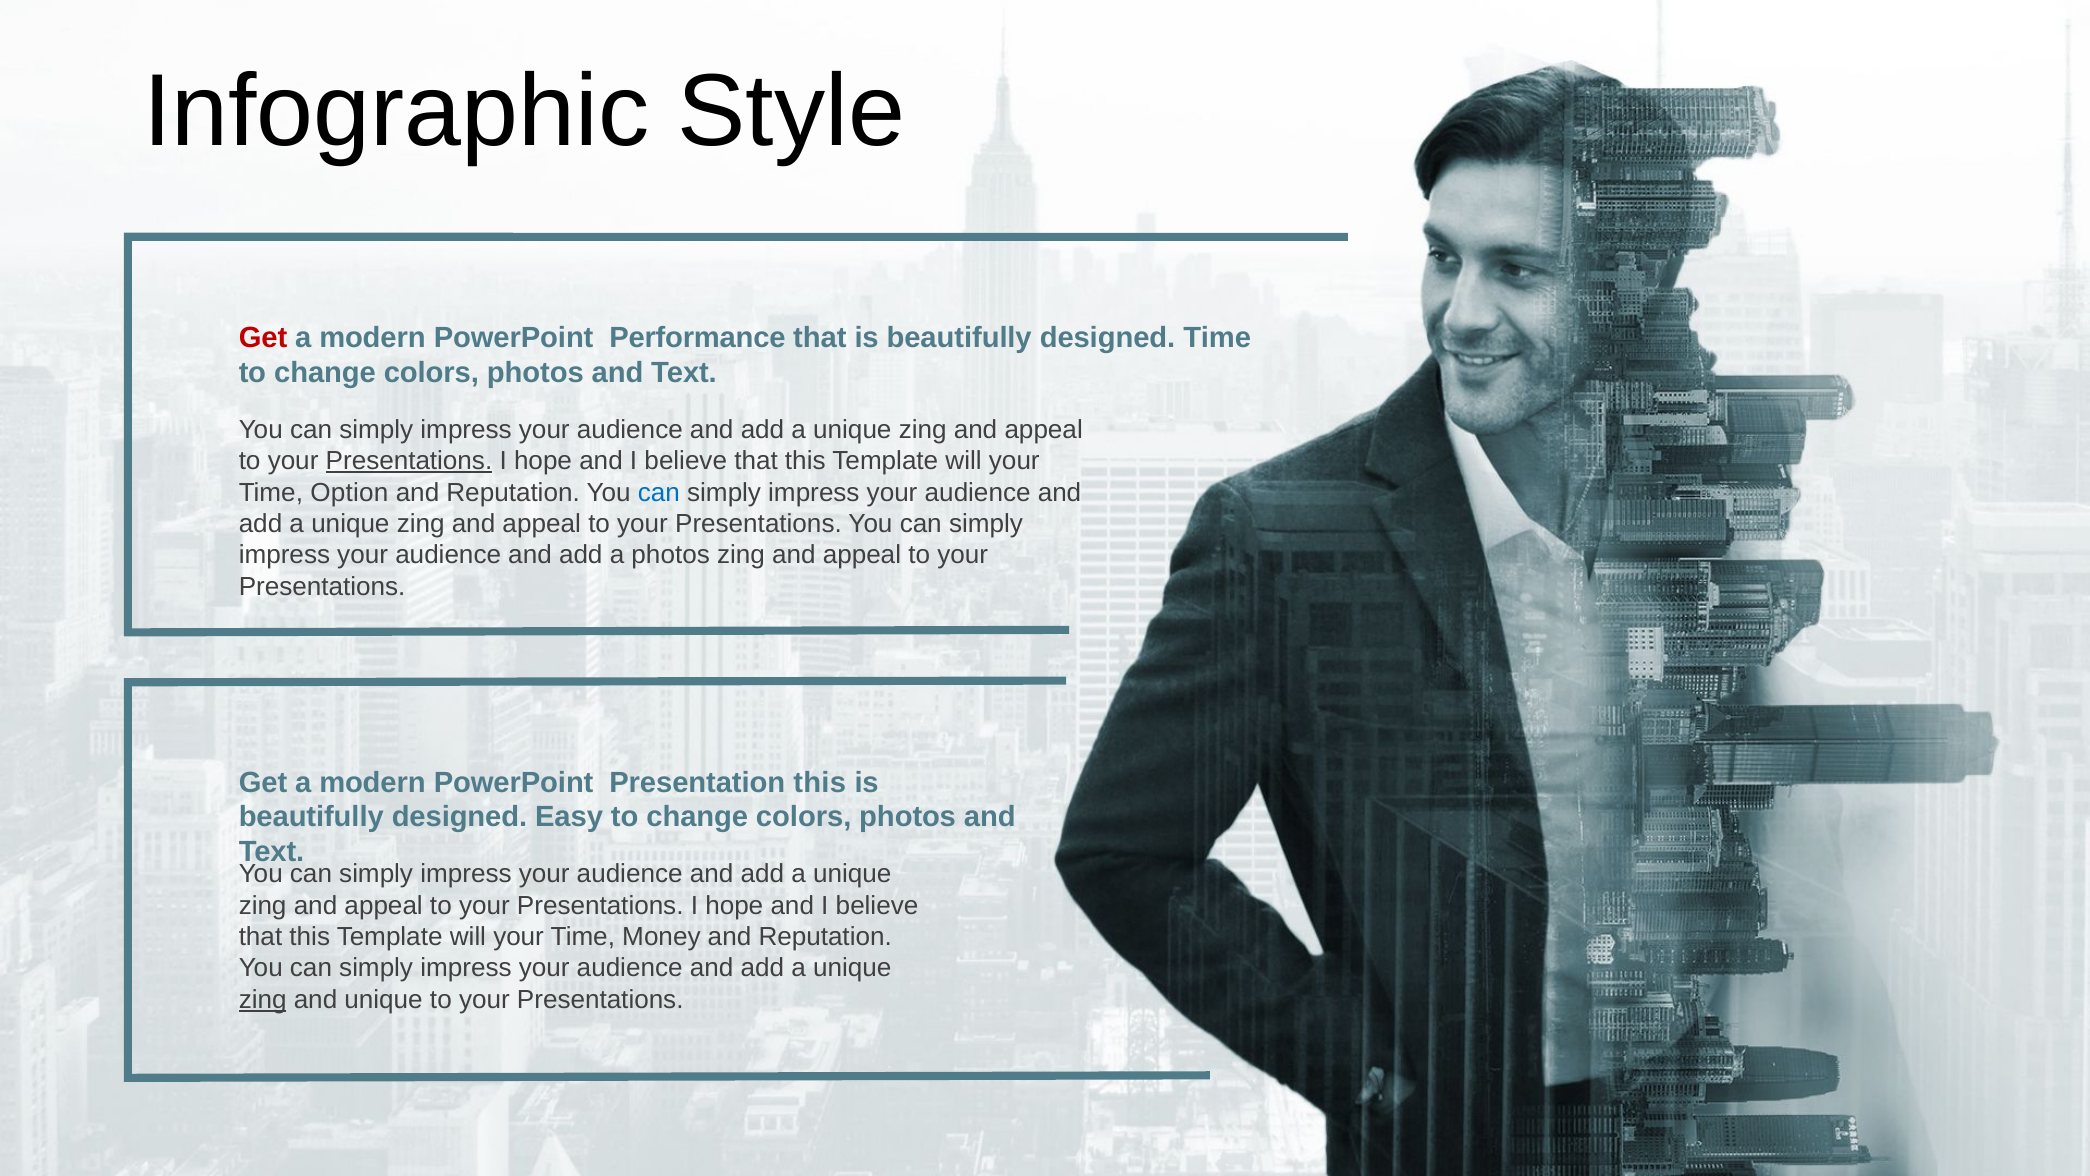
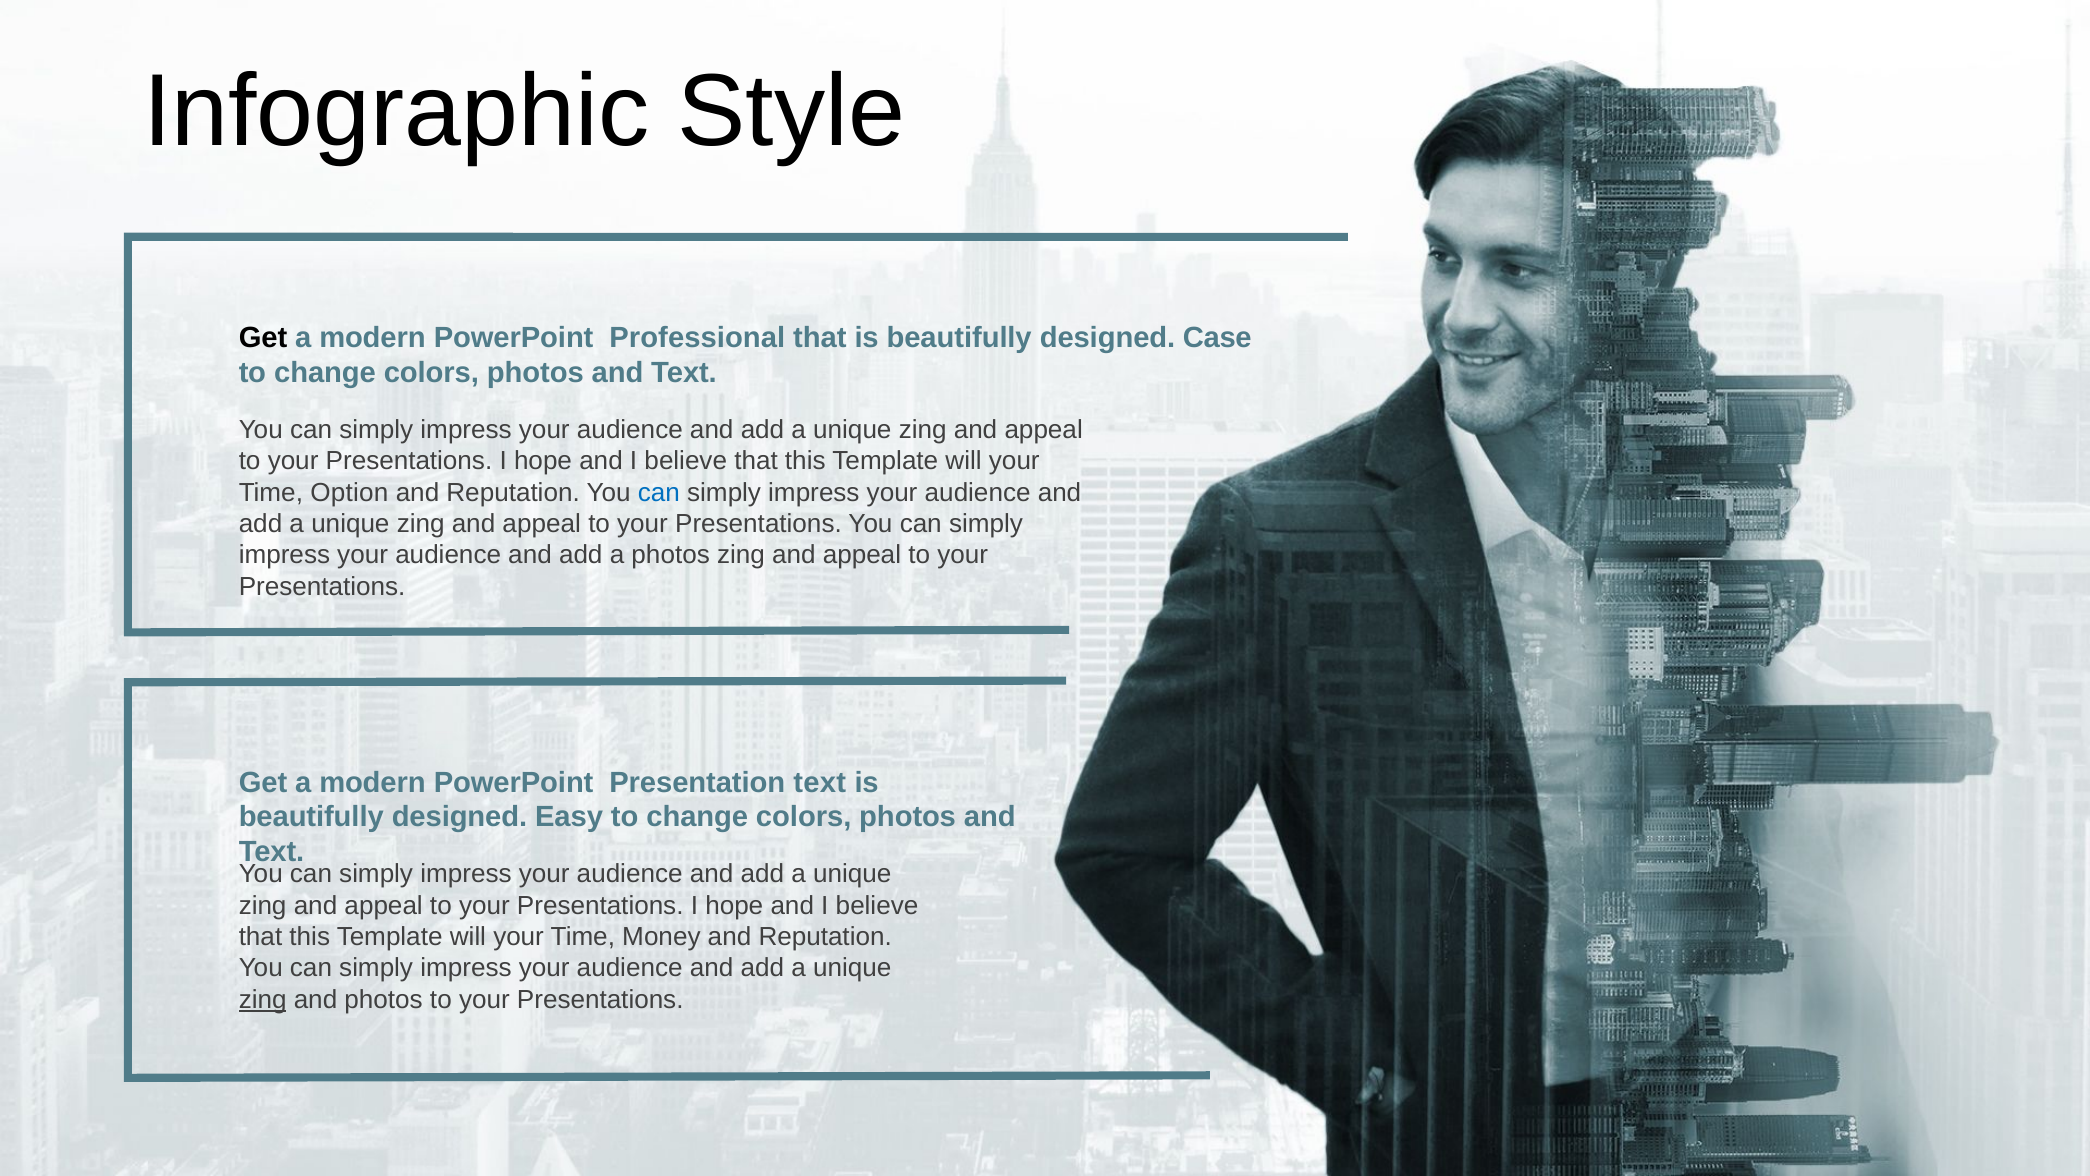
Get at (263, 338) colour: red -> black
Performance: Performance -> Professional
designed Time: Time -> Case
Presentations at (409, 461) underline: present -> none
Presentation this: this -> text
and unique: unique -> photos
